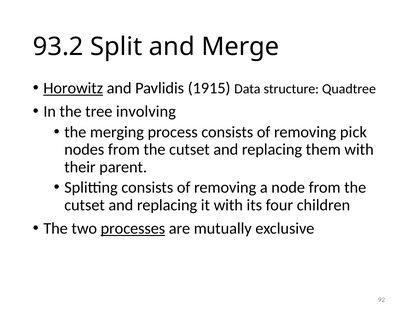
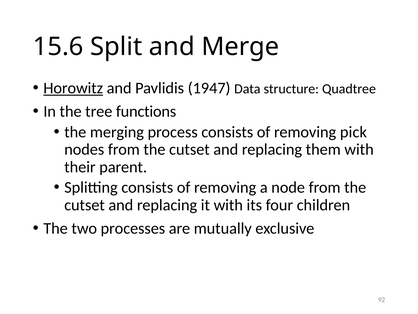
93.2: 93.2 -> 15.6
1915: 1915 -> 1947
involving: involving -> functions
processes underline: present -> none
